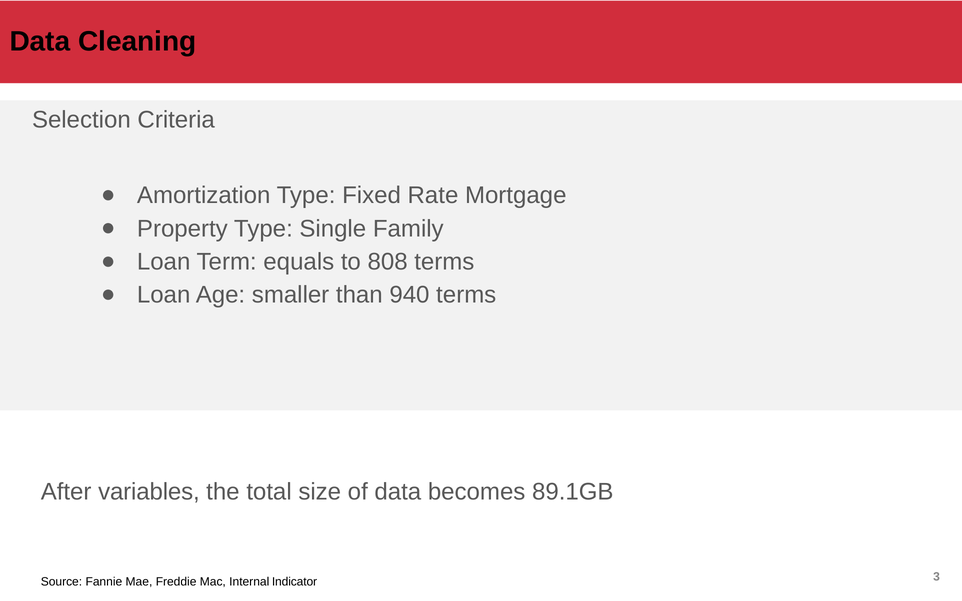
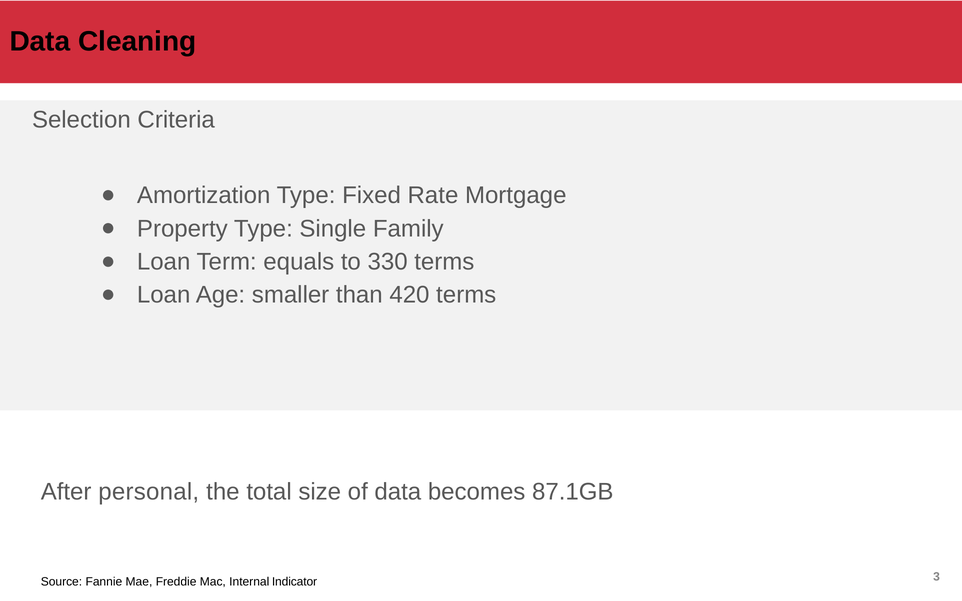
808: 808 -> 330
940: 940 -> 420
variables: variables -> personal
89.1GB: 89.1GB -> 87.1GB
